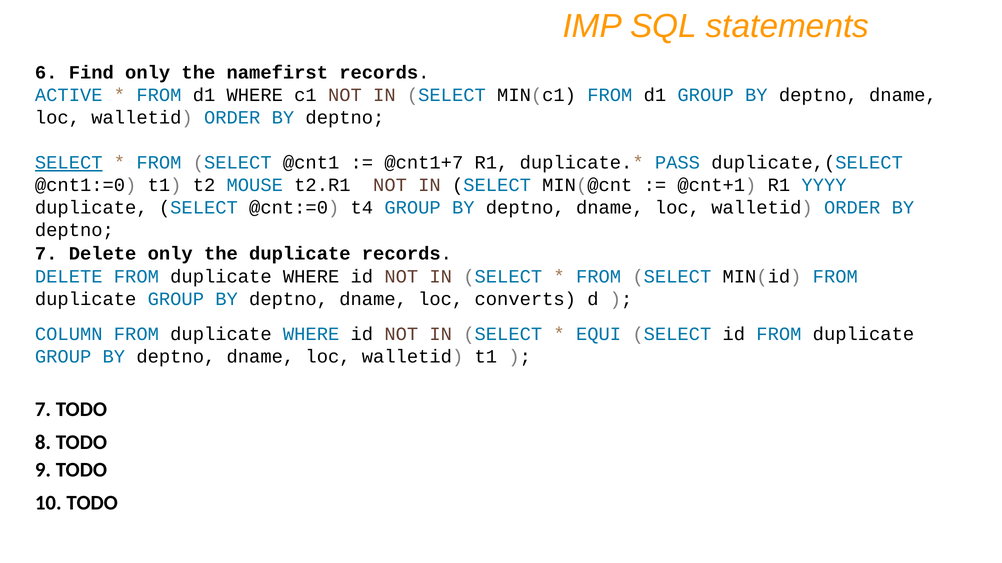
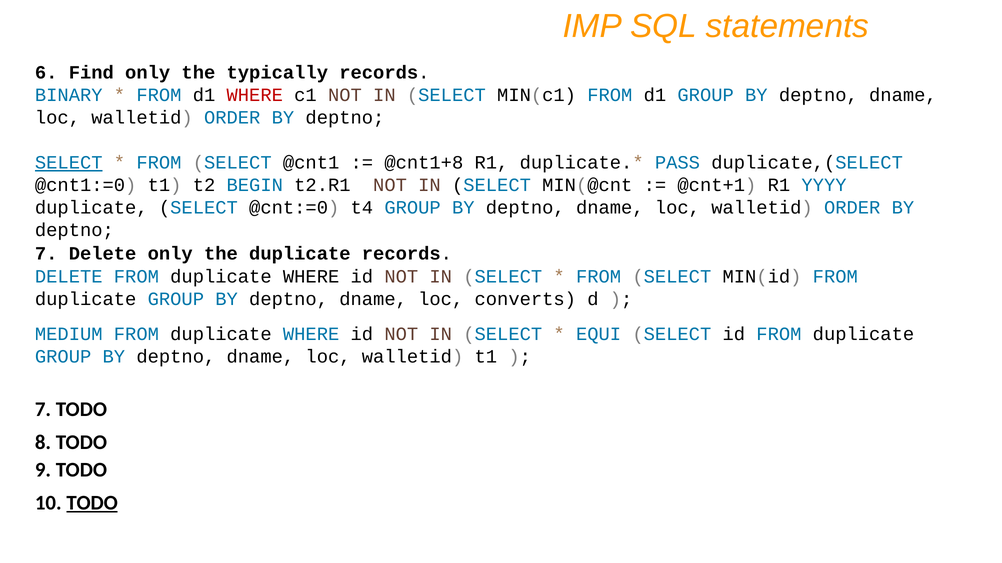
namefirst: namefirst -> typically
ACTIVE: ACTIVE -> BINARY
WHERE at (255, 95) colour: black -> red
@cnt1+7: @cnt1+7 -> @cnt1+8
MOUSE: MOUSE -> BEGIN
COLUMN: COLUMN -> MEDIUM
TODO at (92, 503) underline: none -> present
